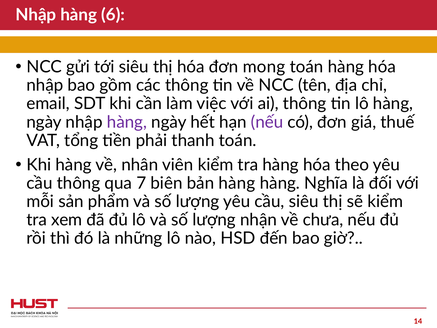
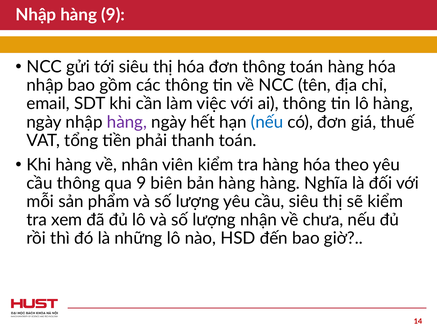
hàng 6: 6 -> 9
đơn mong: mong -> thông
nếu at (267, 122) colour: purple -> blue
qua 7: 7 -> 9
